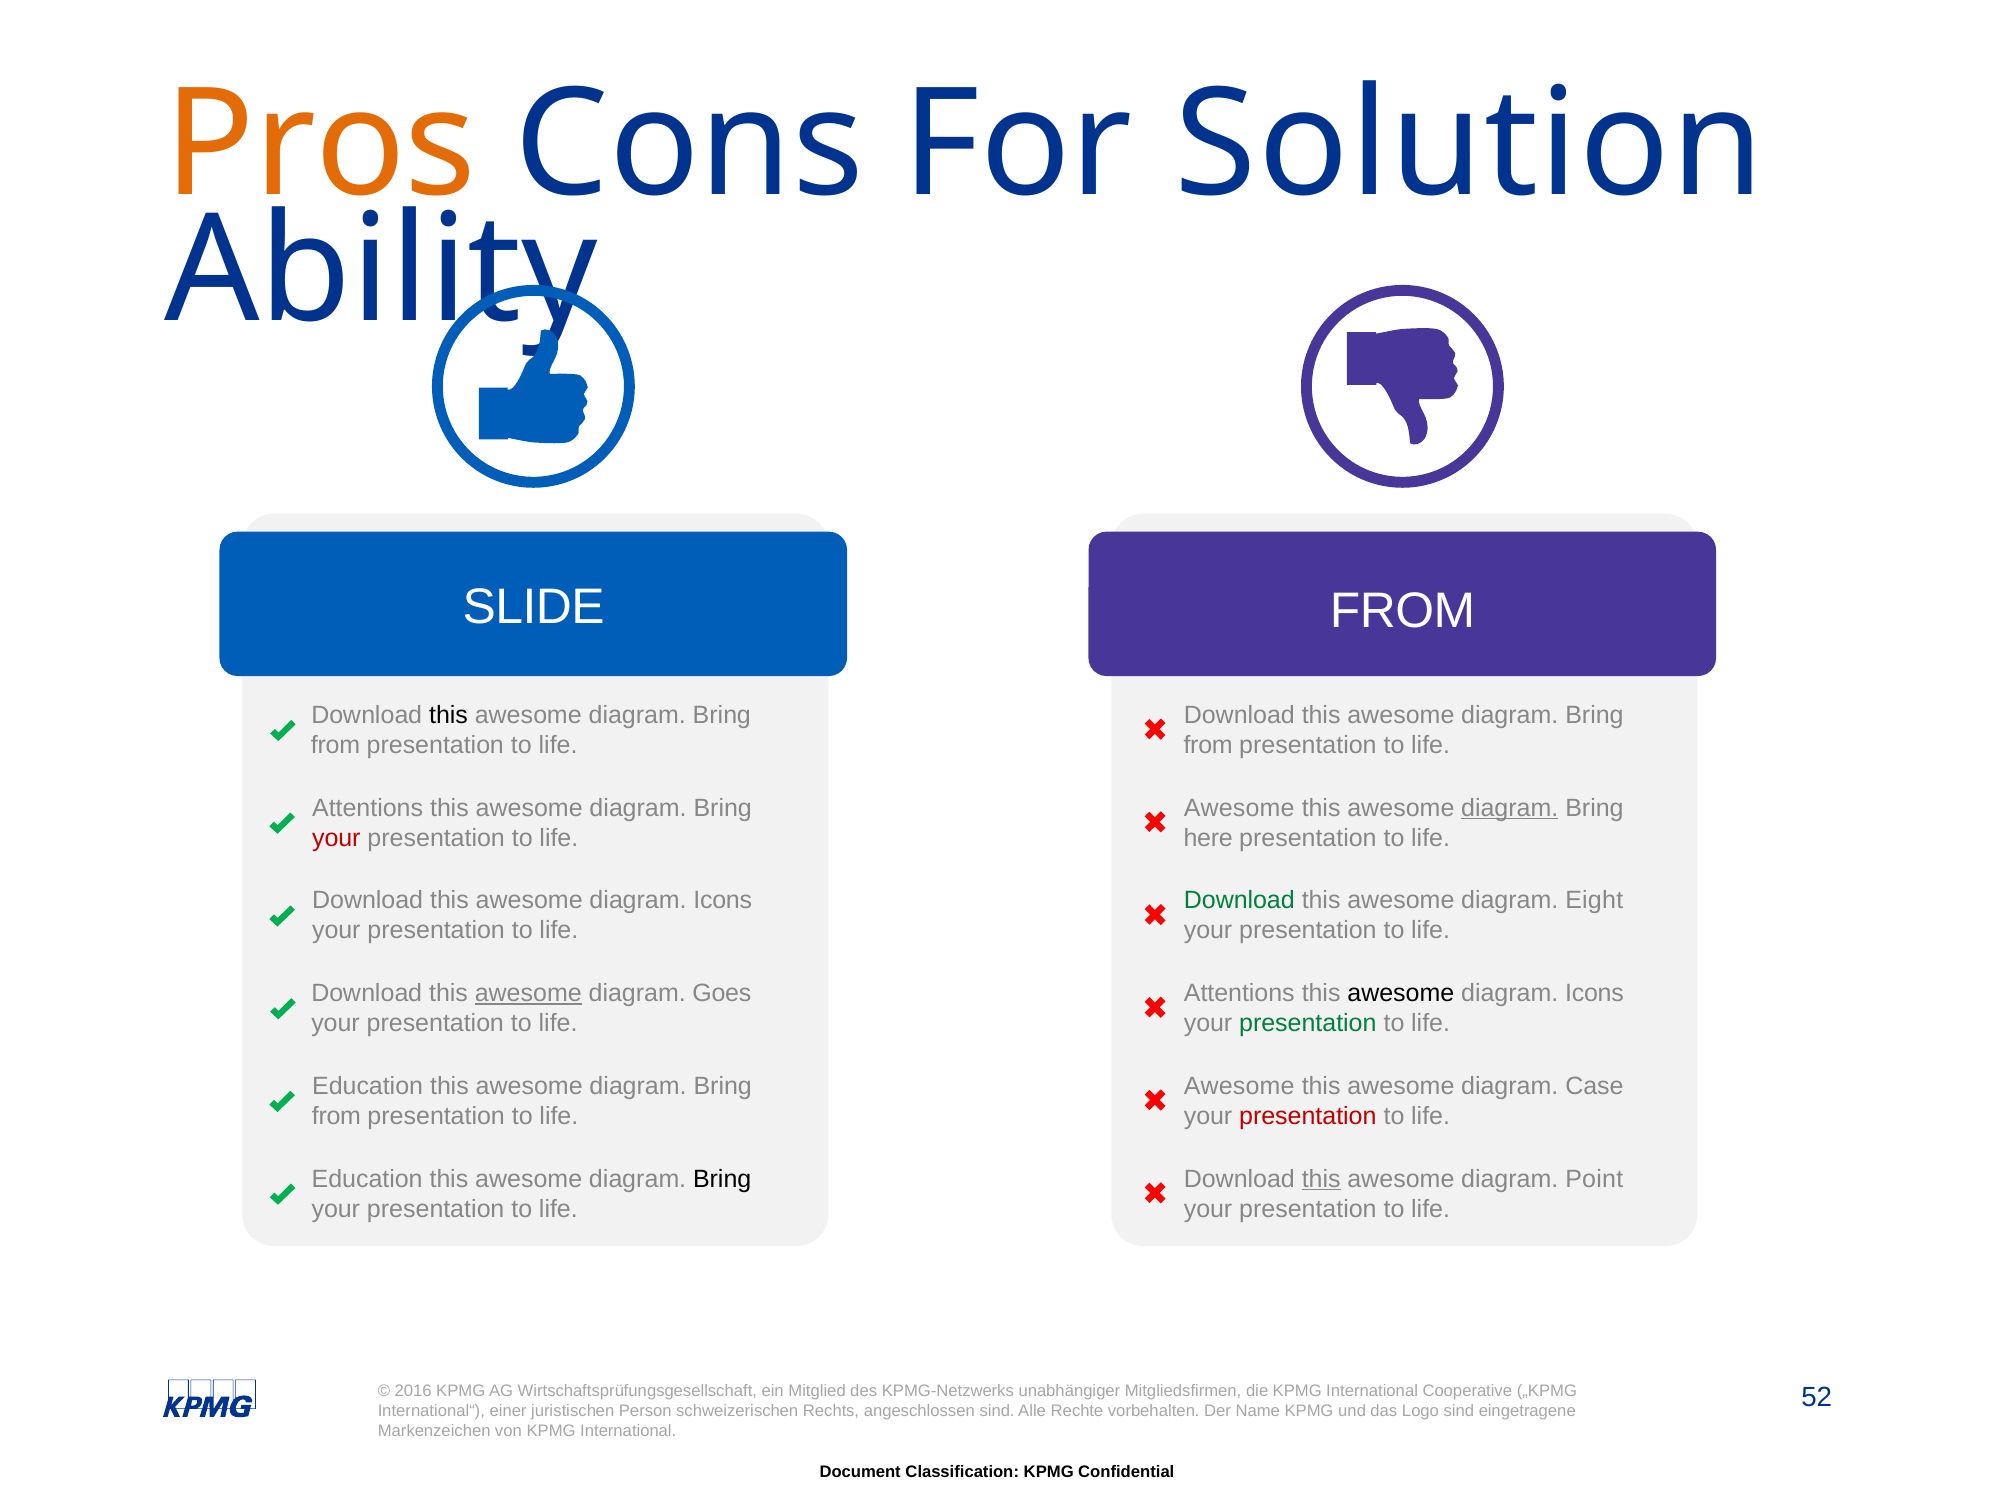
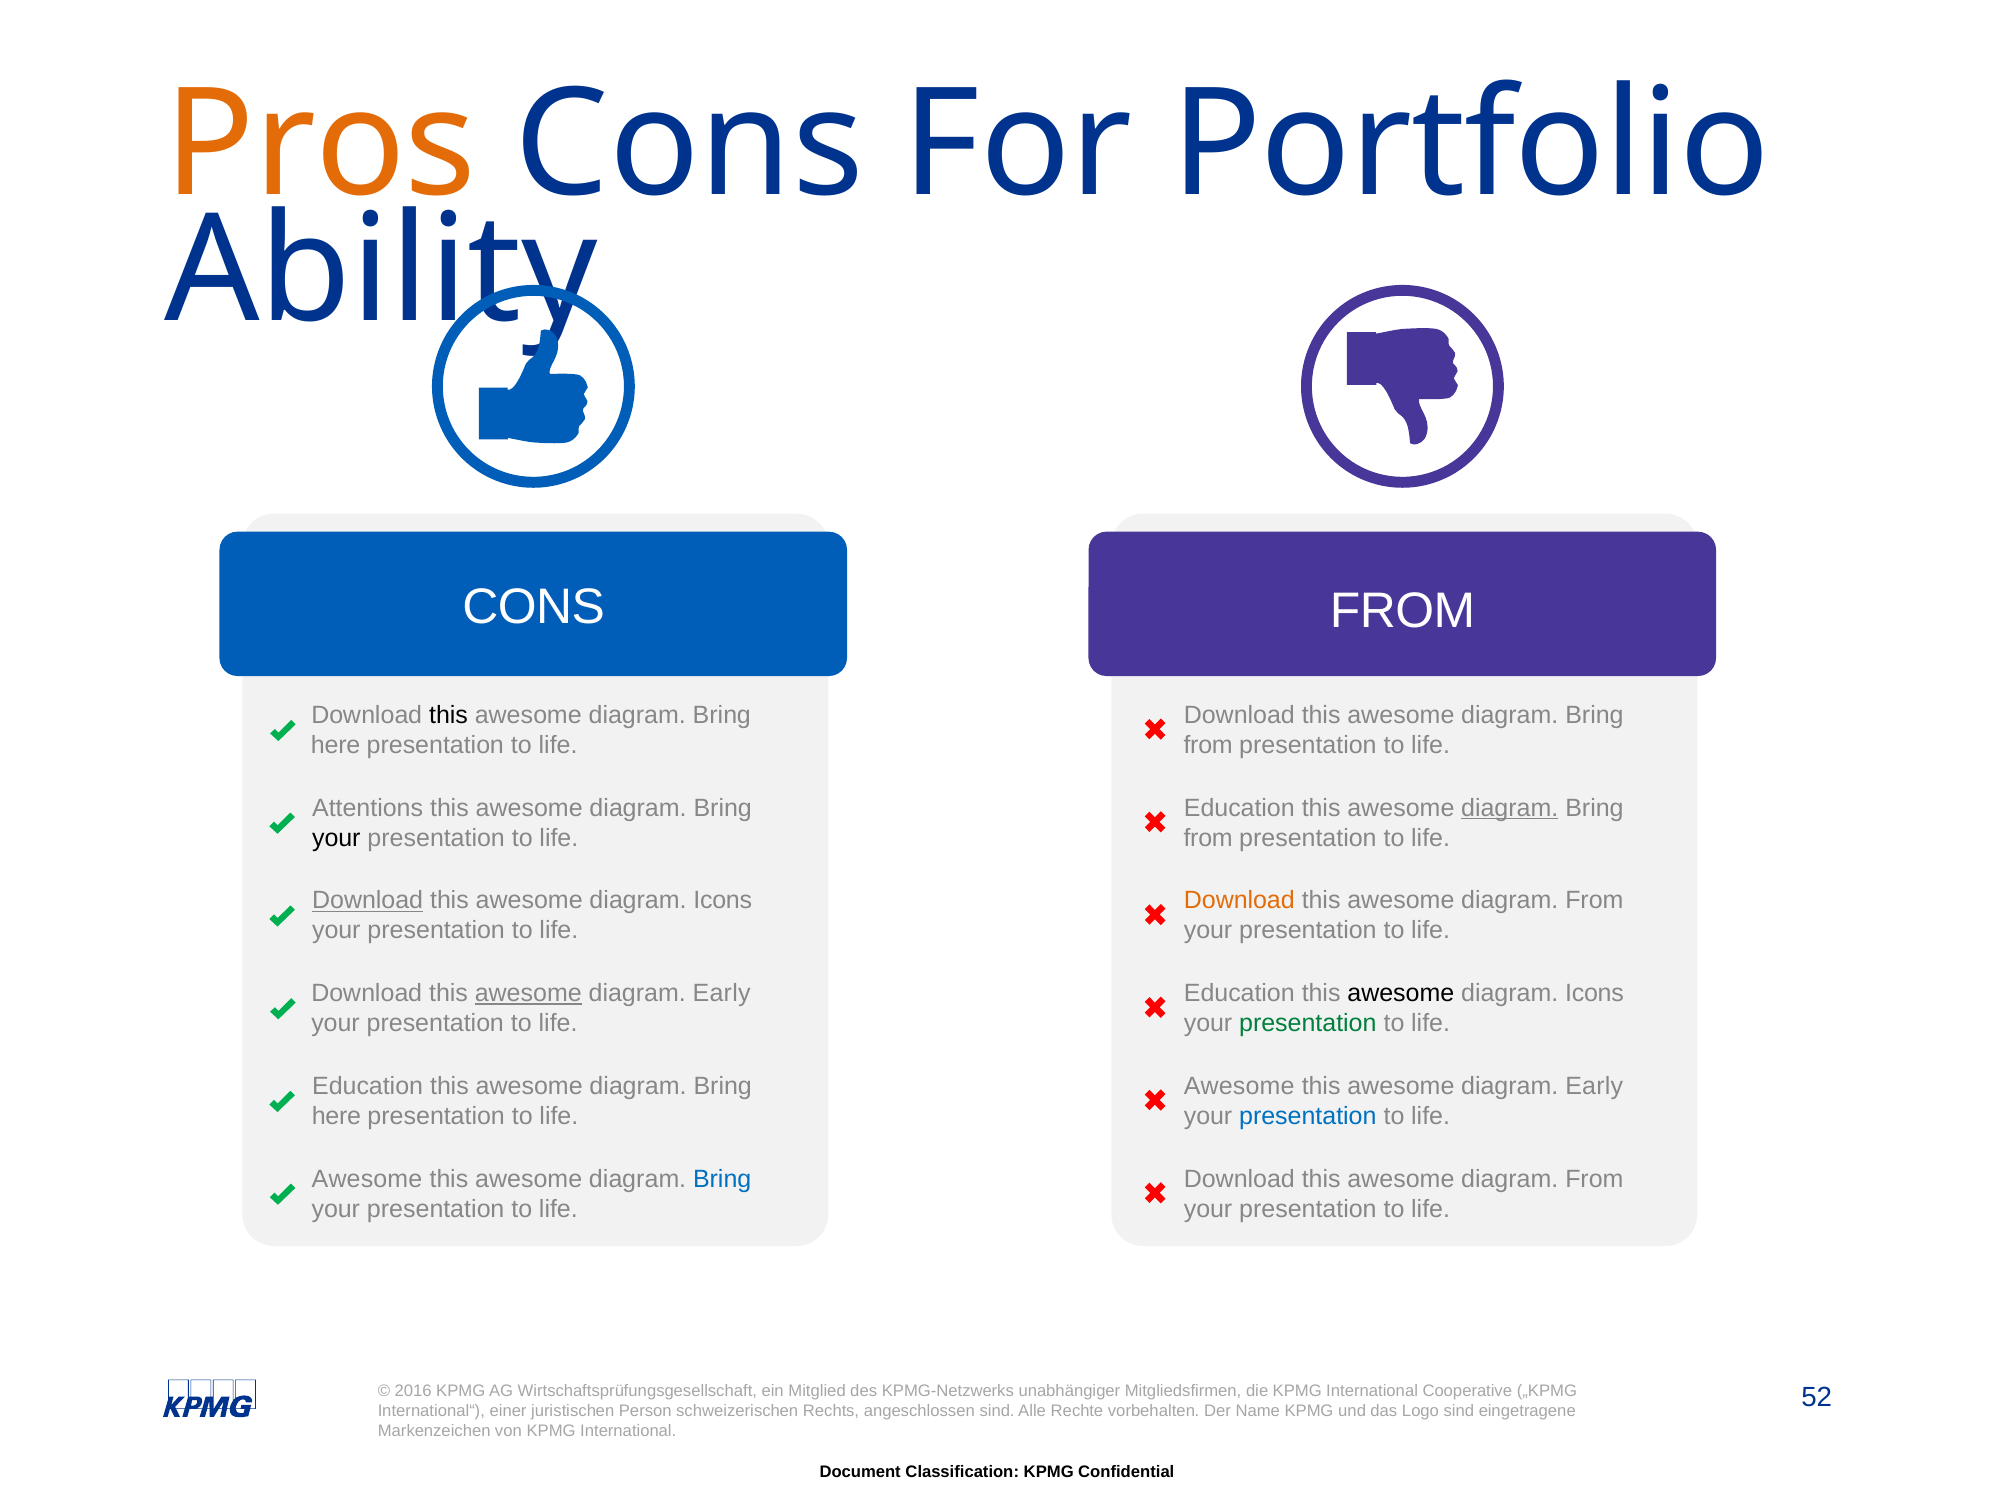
Solution: Solution -> Portfolio
SLIDE at (534, 607): SLIDE -> CONS
from at (336, 745): from -> here
Awesome at (1239, 808): Awesome -> Education
your at (336, 838) colour: red -> black
here at (1208, 838): here -> from
Download at (368, 901) underline: none -> present
Download at (1239, 901) colour: green -> orange
Eight at (1594, 901): Eight -> From
Goes at (722, 993): Goes -> Early
Attentions at (1239, 993): Attentions -> Education
Case at (1594, 1086): Case -> Early
from at (336, 1116): from -> here
presentation at (1308, 1116) colour: red -> blue
Education at (367, 1179): Education -> Awesome
Bring at (722, 1179) colour: black -> blue
this at (1321, 1179) underline: present -> none
Point at (1594, 1179): Point -> From
